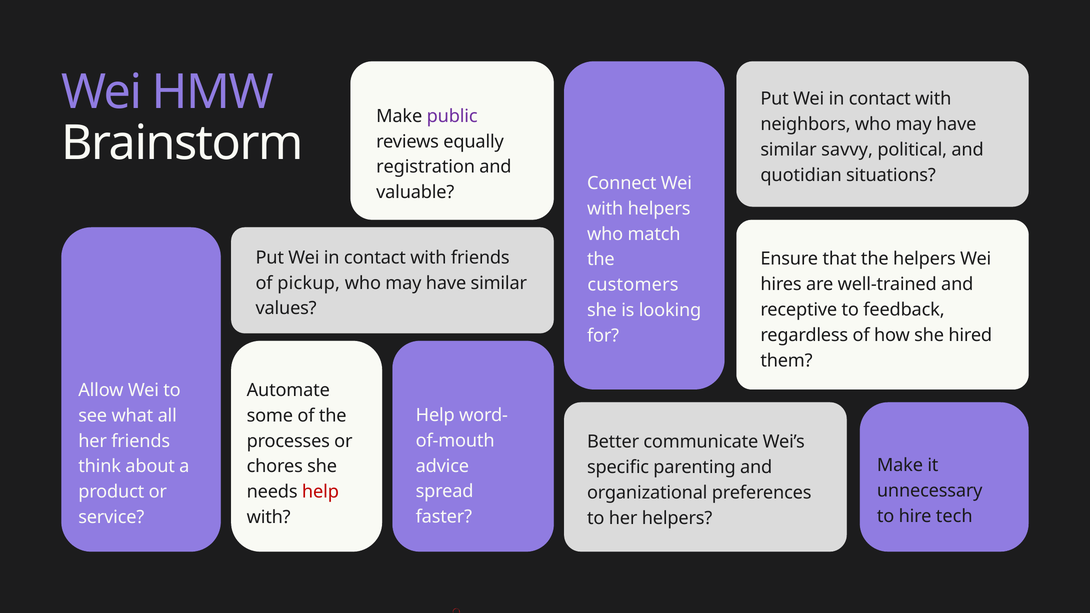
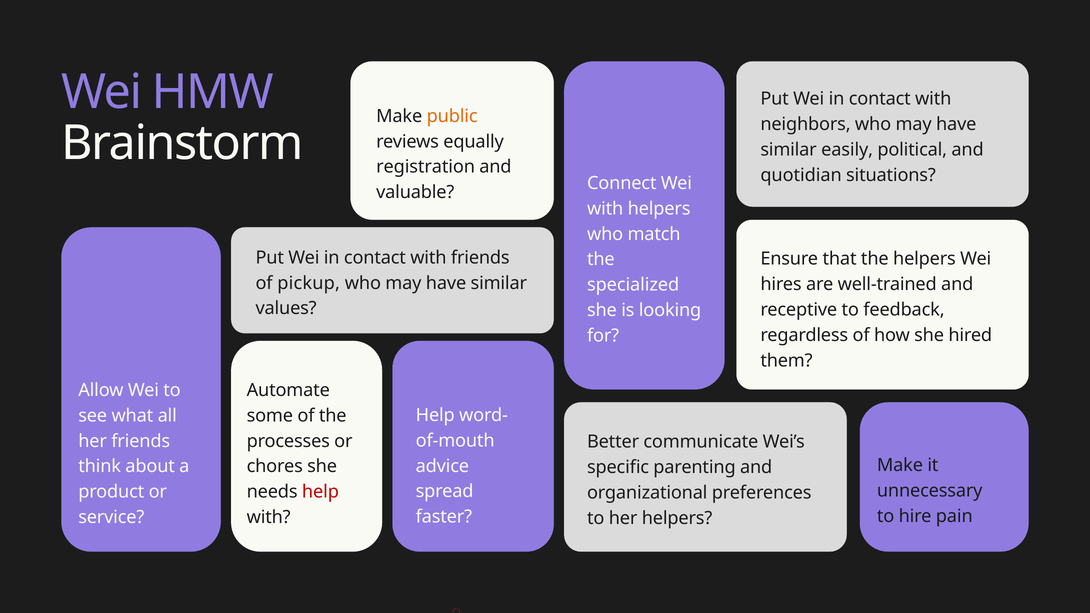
public colour: purple -> orange
savvy: savvy -> easily
customers: customers -> specialized
tech: tech -> pain
